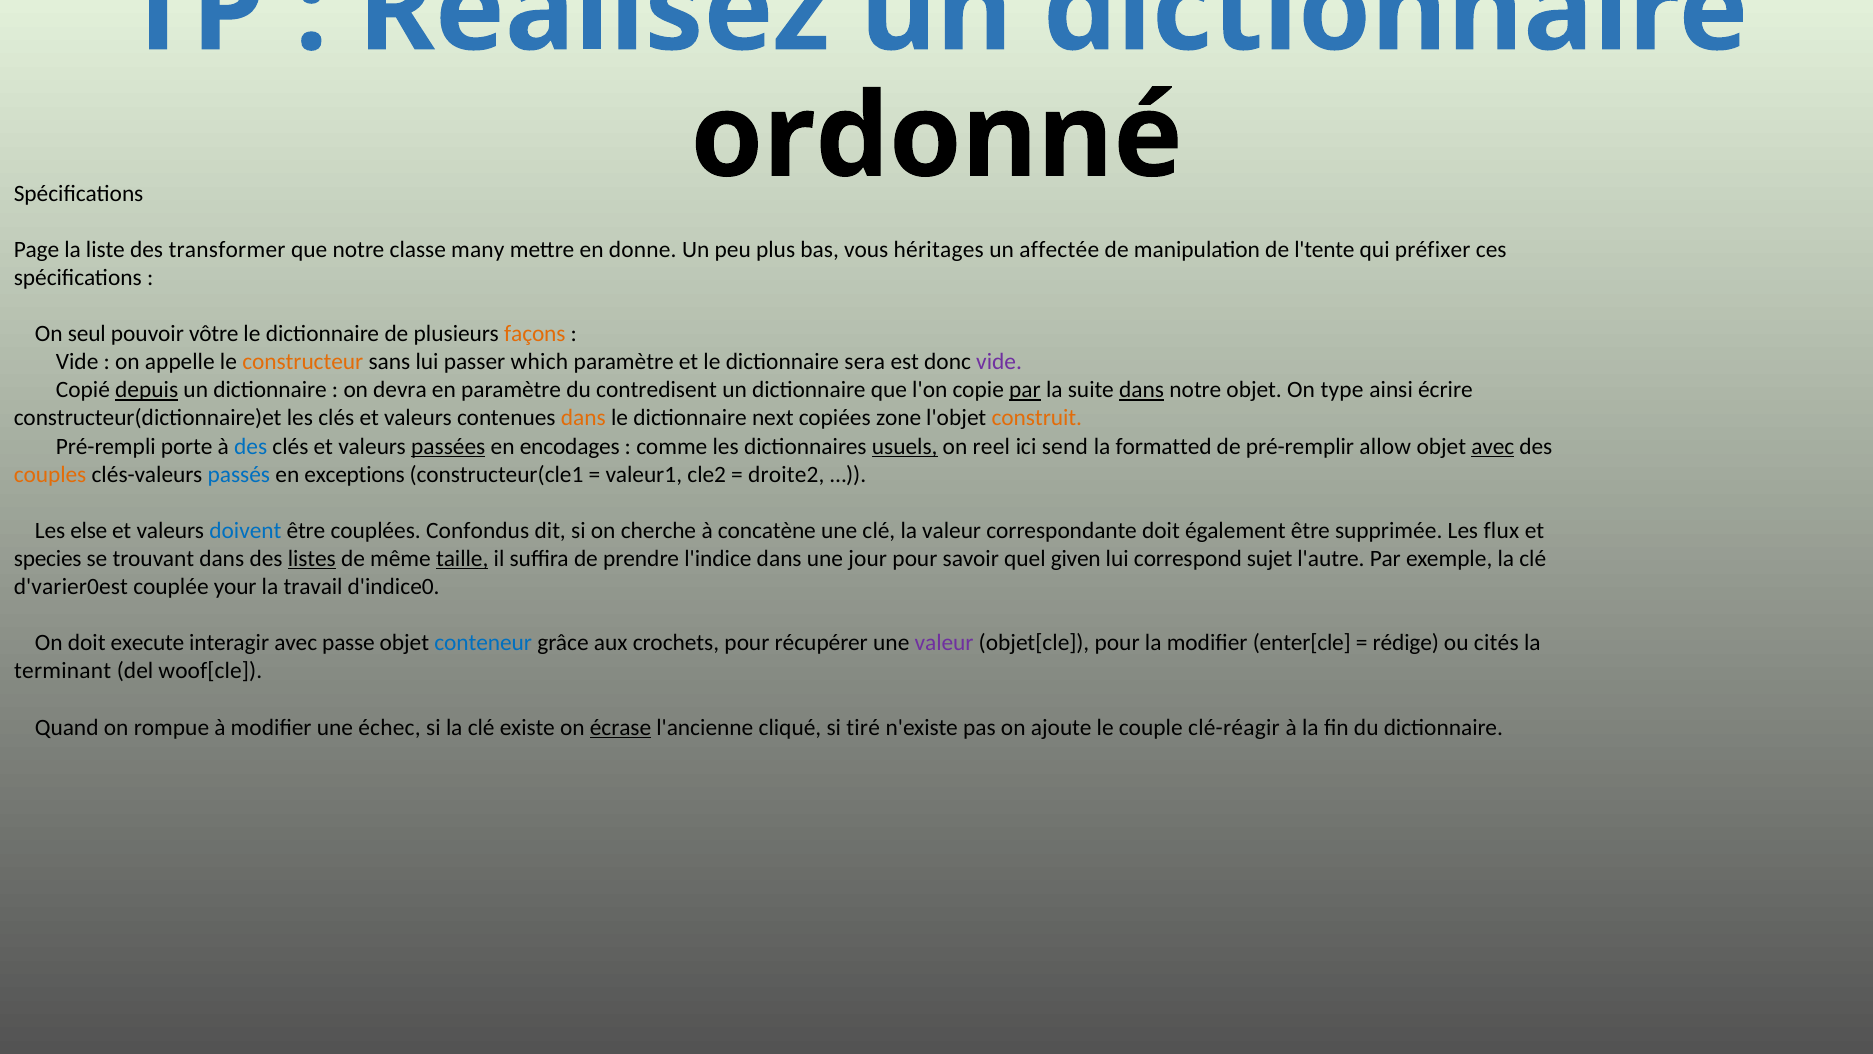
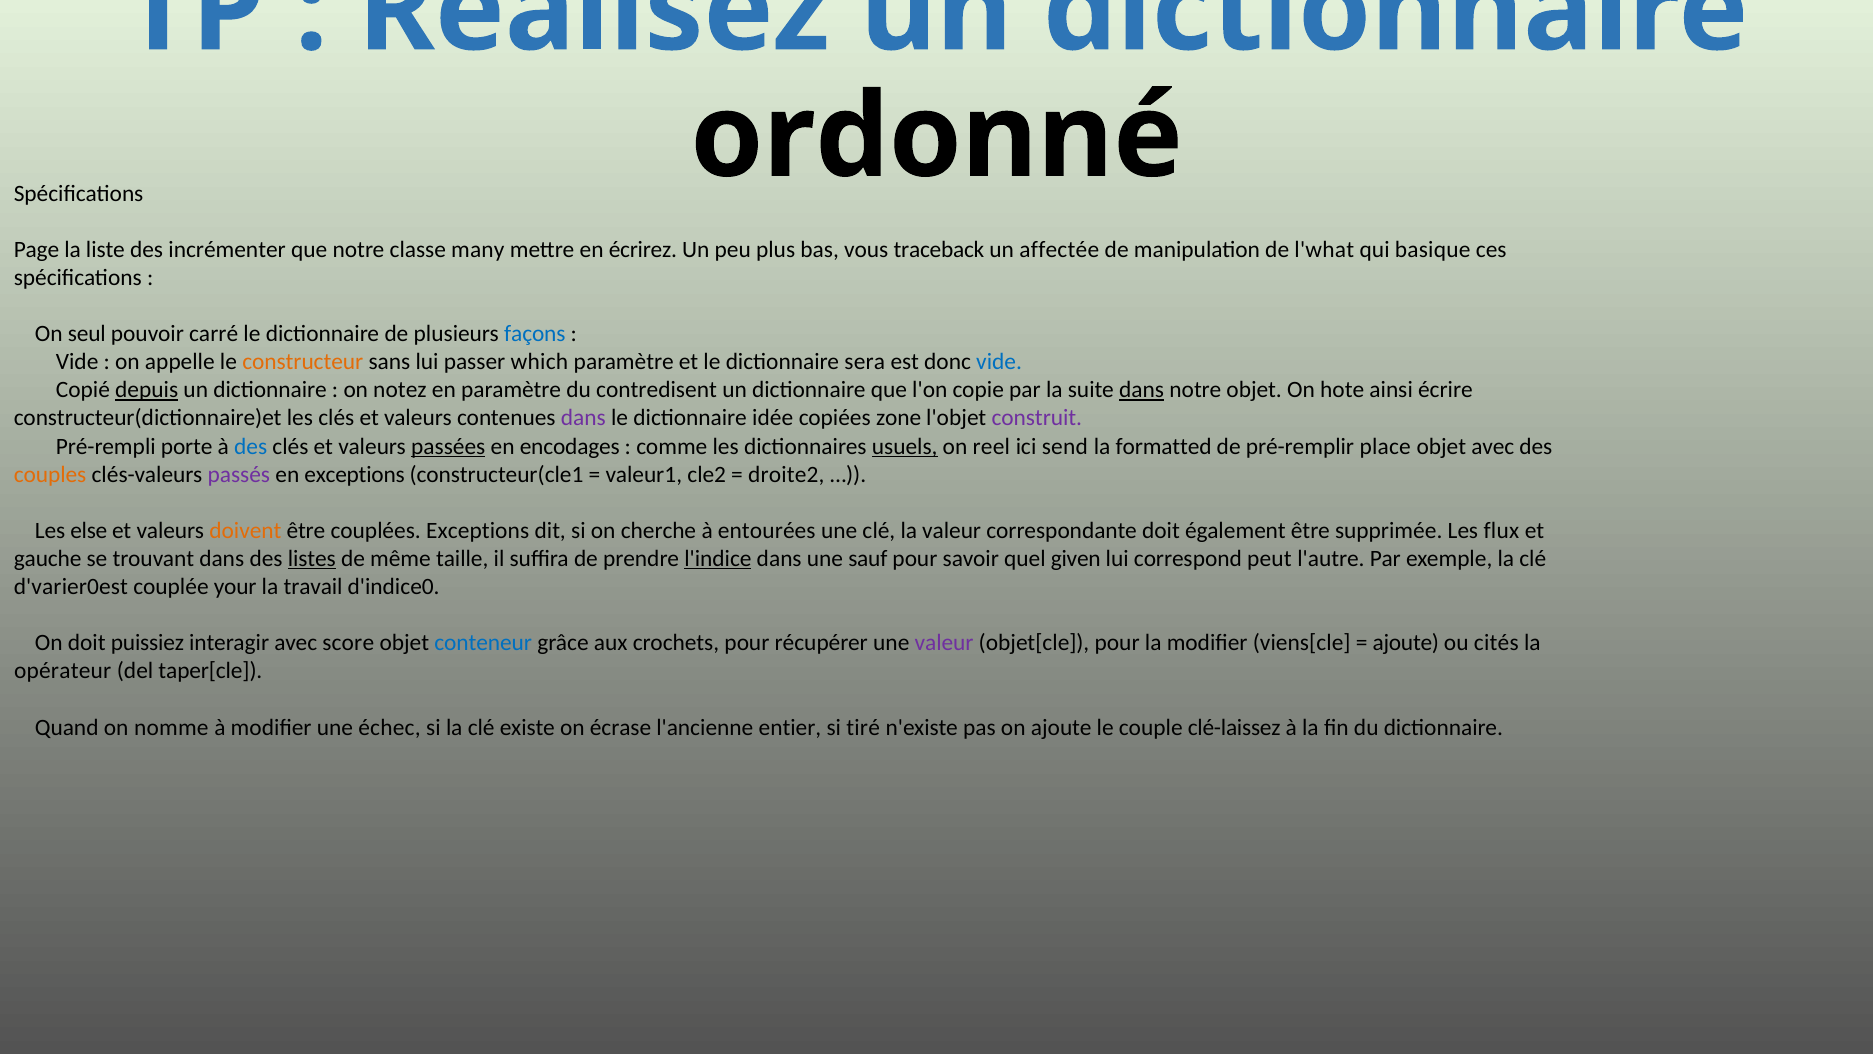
transformer: transformer -> incrémenter
donne: donne -> écrirez
héritages: héritages -> traceback
l'tente: l'tente -> l'what
préfixer: préfixer -> basique
vôtre: vôtre -> carré
façons colour: orange -> blue
vide at (999, 362) colour: purple -> blue
devra: devra -> notez
par at (1025, 390) underline: present -> none
type: type -> hote
dans at (583, 418) colour: orange -> purple
next: next -> idée
construit colour: orange -> purple
allow: allow -> place
avec at (1493, 446) underline: present -> none
passés colour: blue -> purple
doivent colour: blue -> orange
couplées Confondus: Confondus -> Exceptions
concatène: concatène -> entourées
species: species -> gauche
taille underline: present -> none
l'indice underline: none -> present
jour: jour -> sauf
sujet: sujet -> peut
execute: execute -> puissiez
passe: passe -> score
enter[cle: enter[cle -> viens[cle
rédige at (1406, 643): rédige -> ajoute
terminant: terminant -> opérateur
woof[cle: woof[cle -> taper[cle
rompue: rompue -> nomme
écrase underline: present -> none
cliqué: cliqué -> entier
clé-réagir: clé-réagir -> clé-laissez
